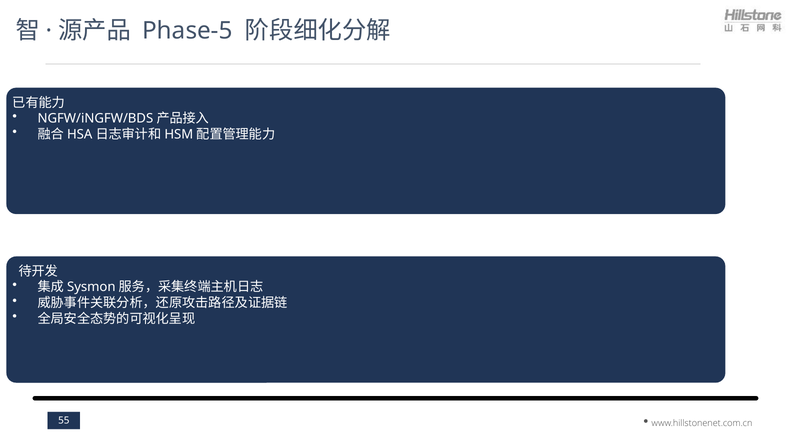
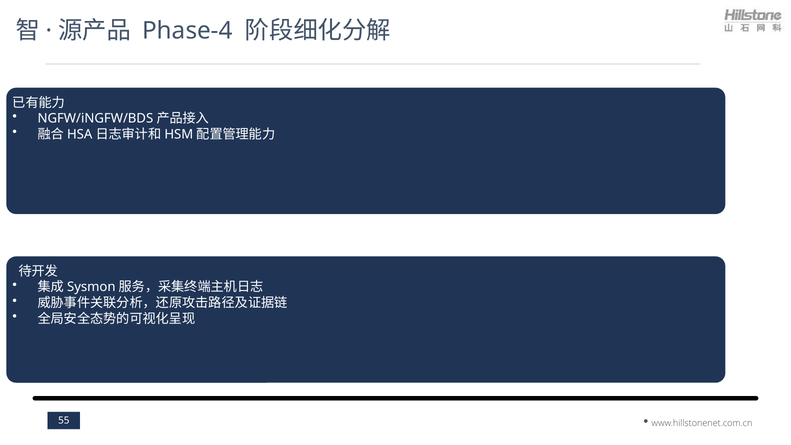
Phase-5: Phase-5 -> Phase-4
